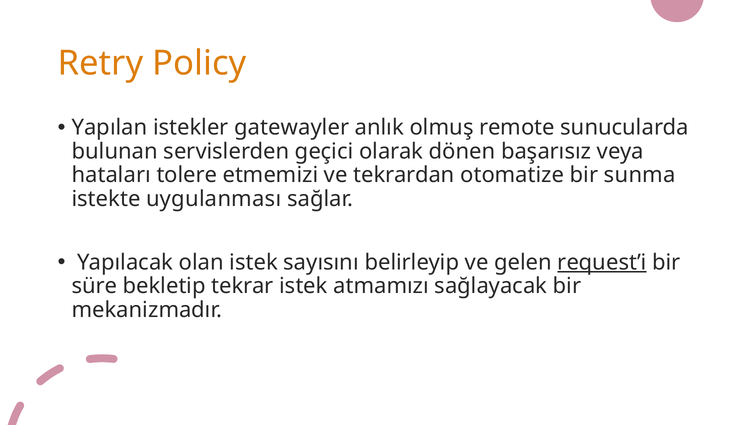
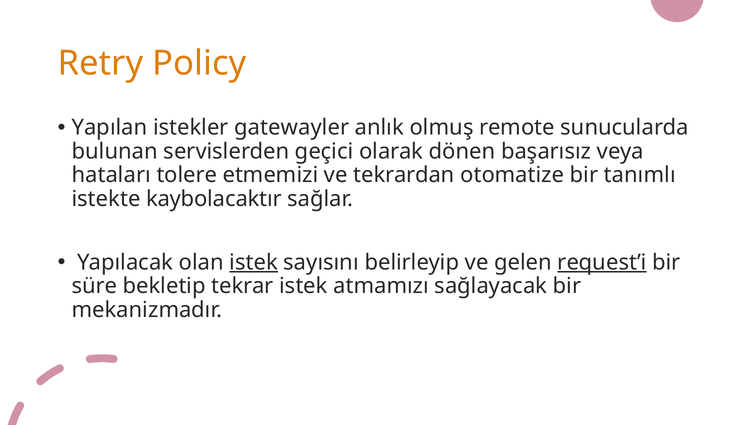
sunma: sunma -> tanımlı
uygulanması: uygulanması -> kaybolacaktır
istek at (254, 262) underline: none -> present
